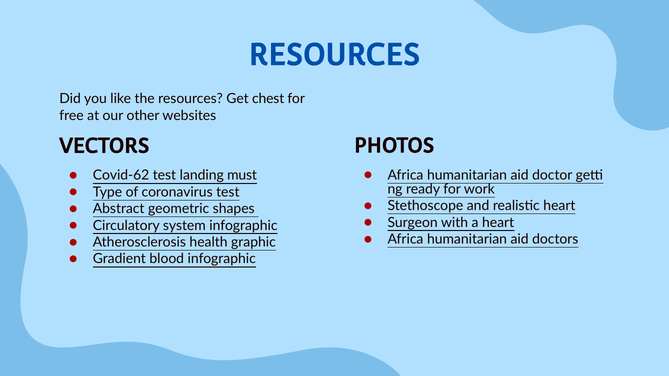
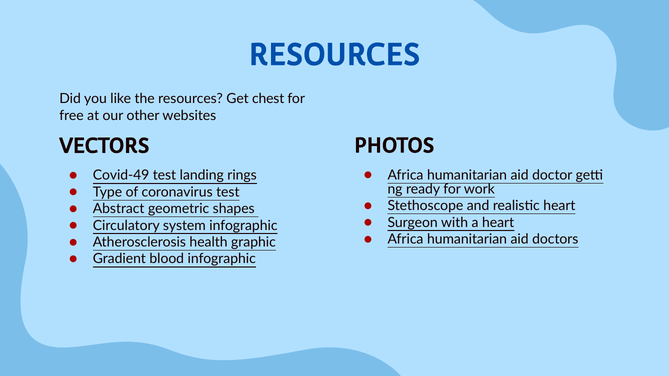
Covid-62: Covid-62 -> Covid-49
must: must -> rings
